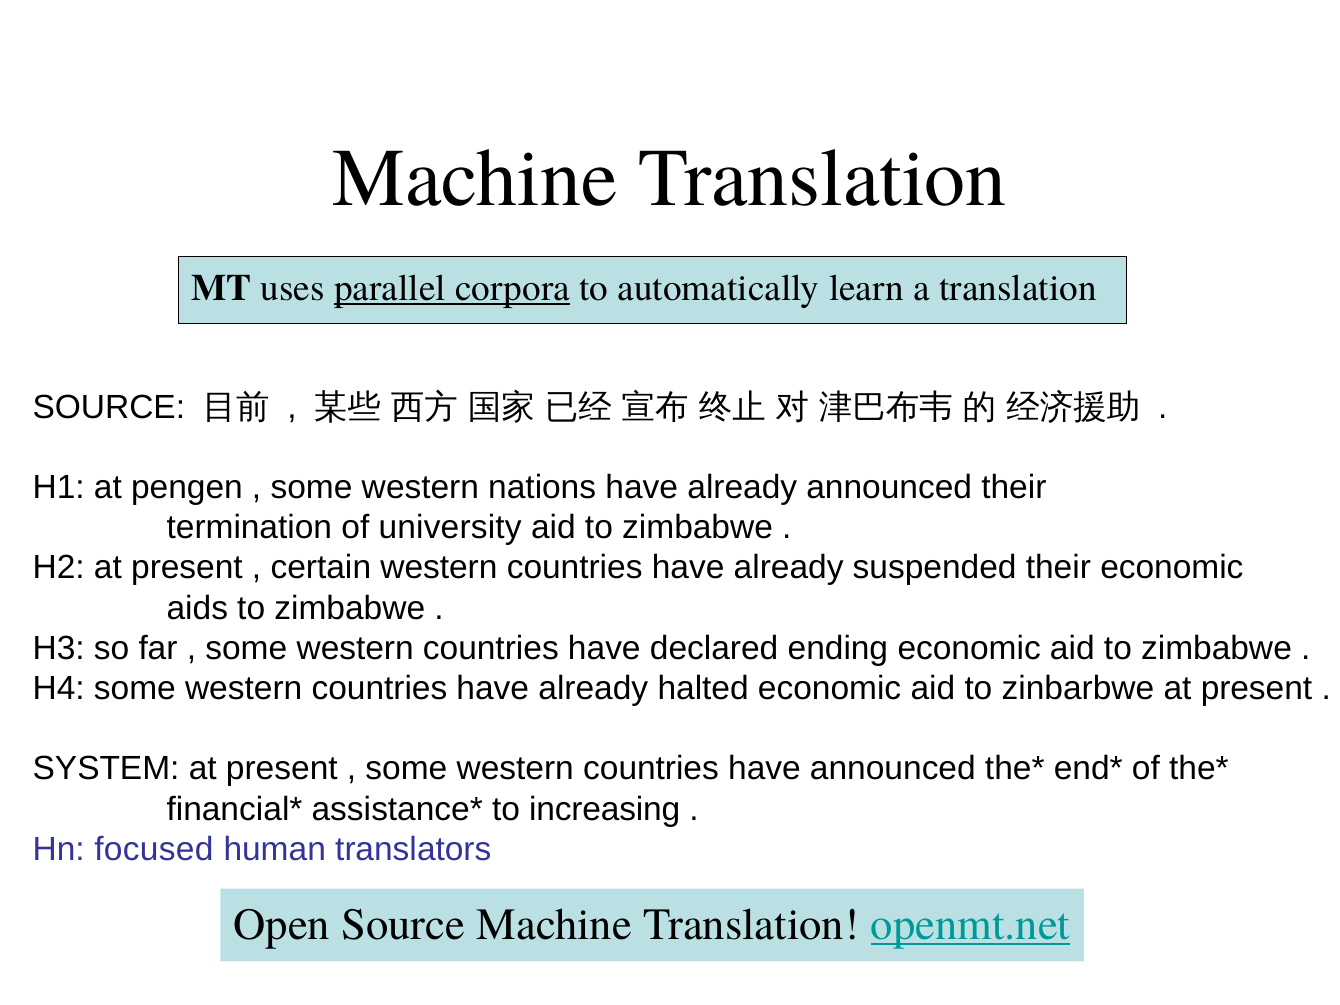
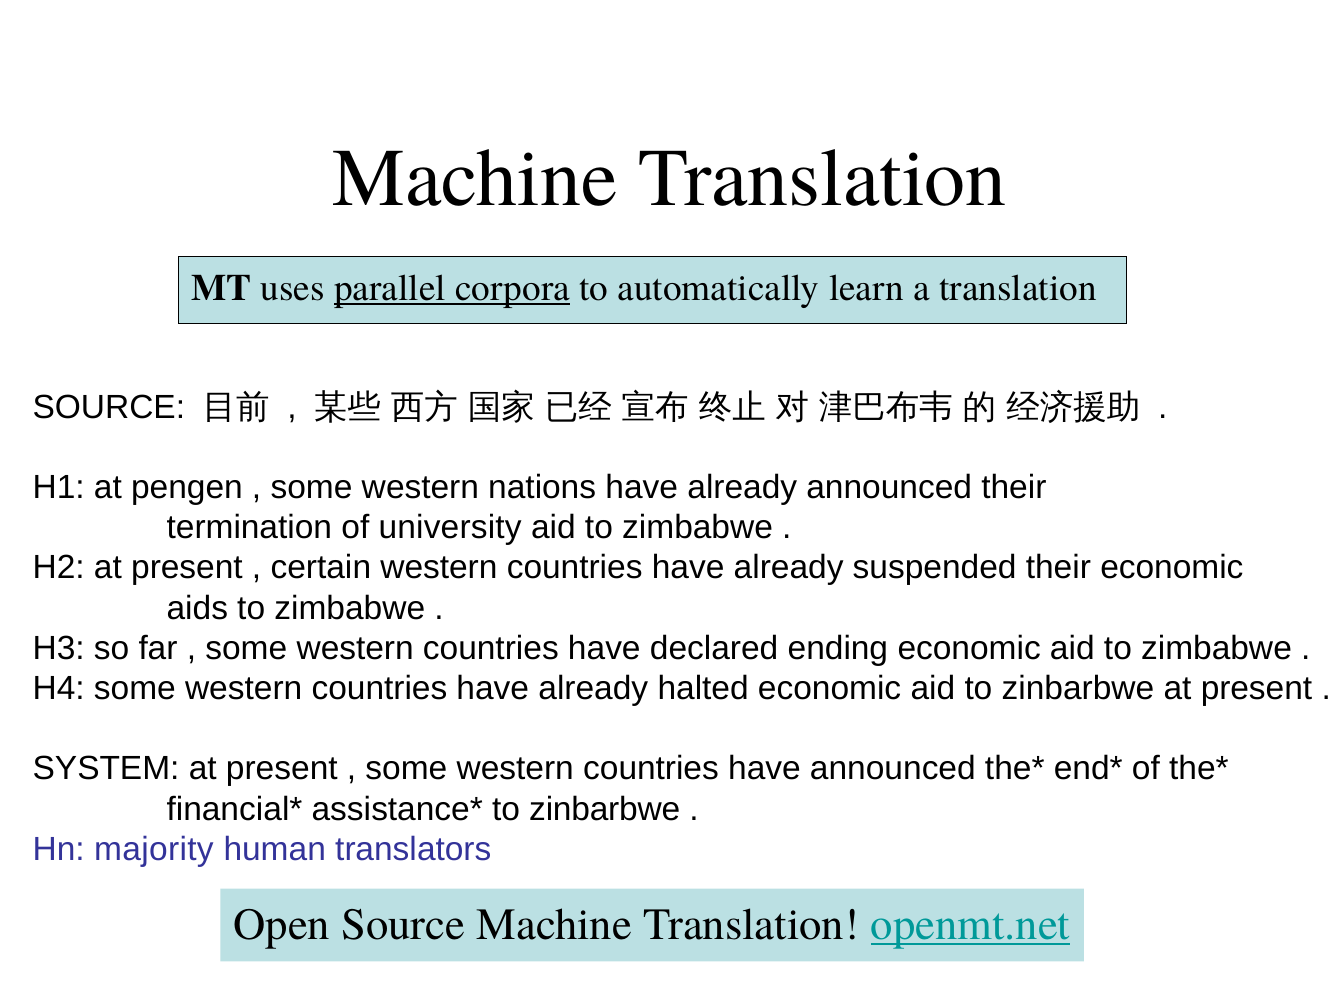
increasing at (605, 809): increasing -> zinbarbwe
focused: focused -> majority
